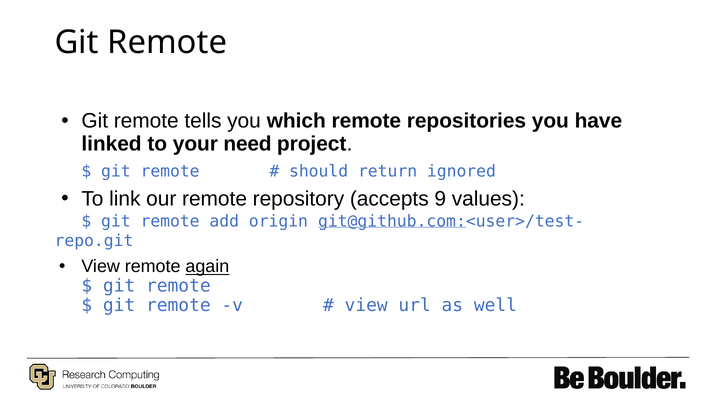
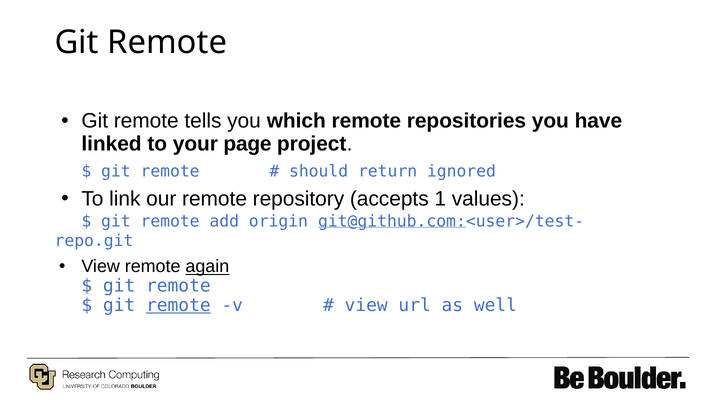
need: need -> page
9: 9 -> 1
remote at (178, 305) underline: none -> present
